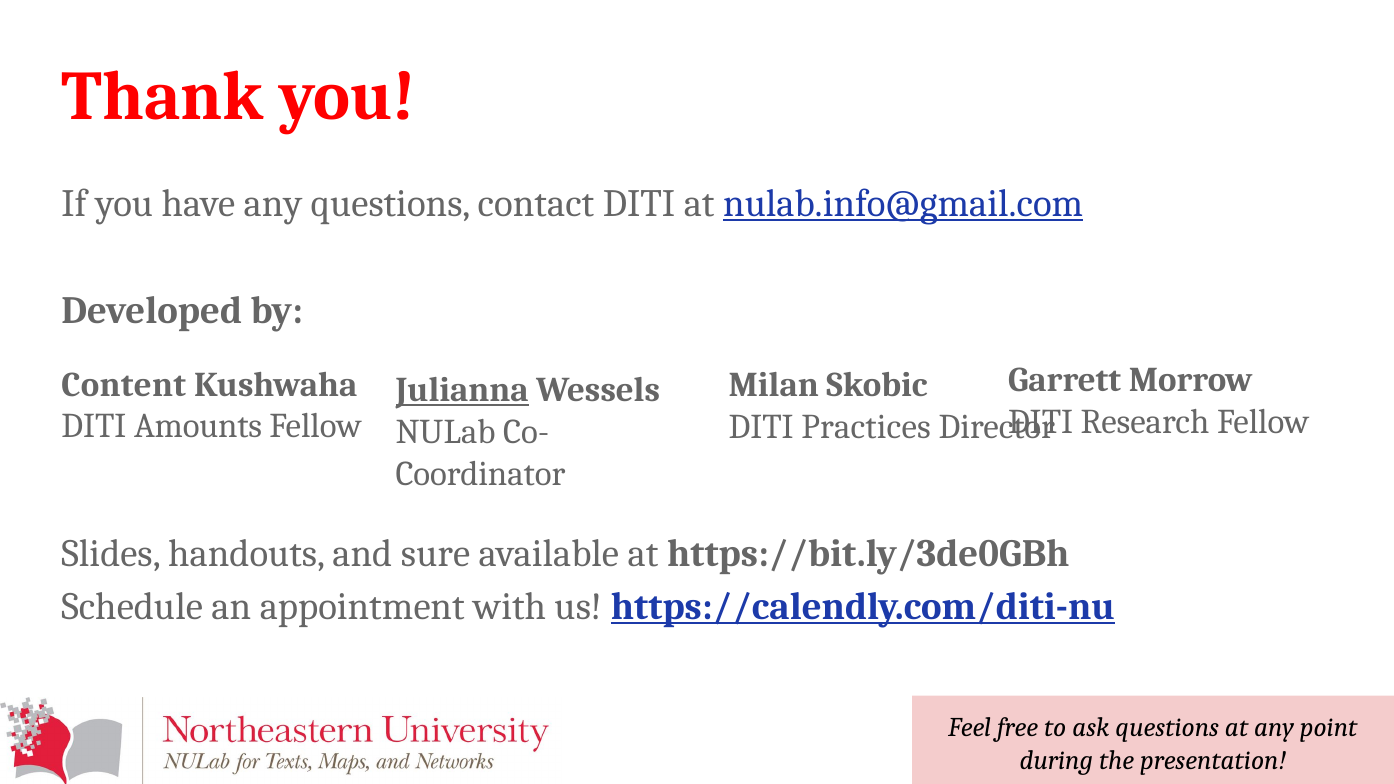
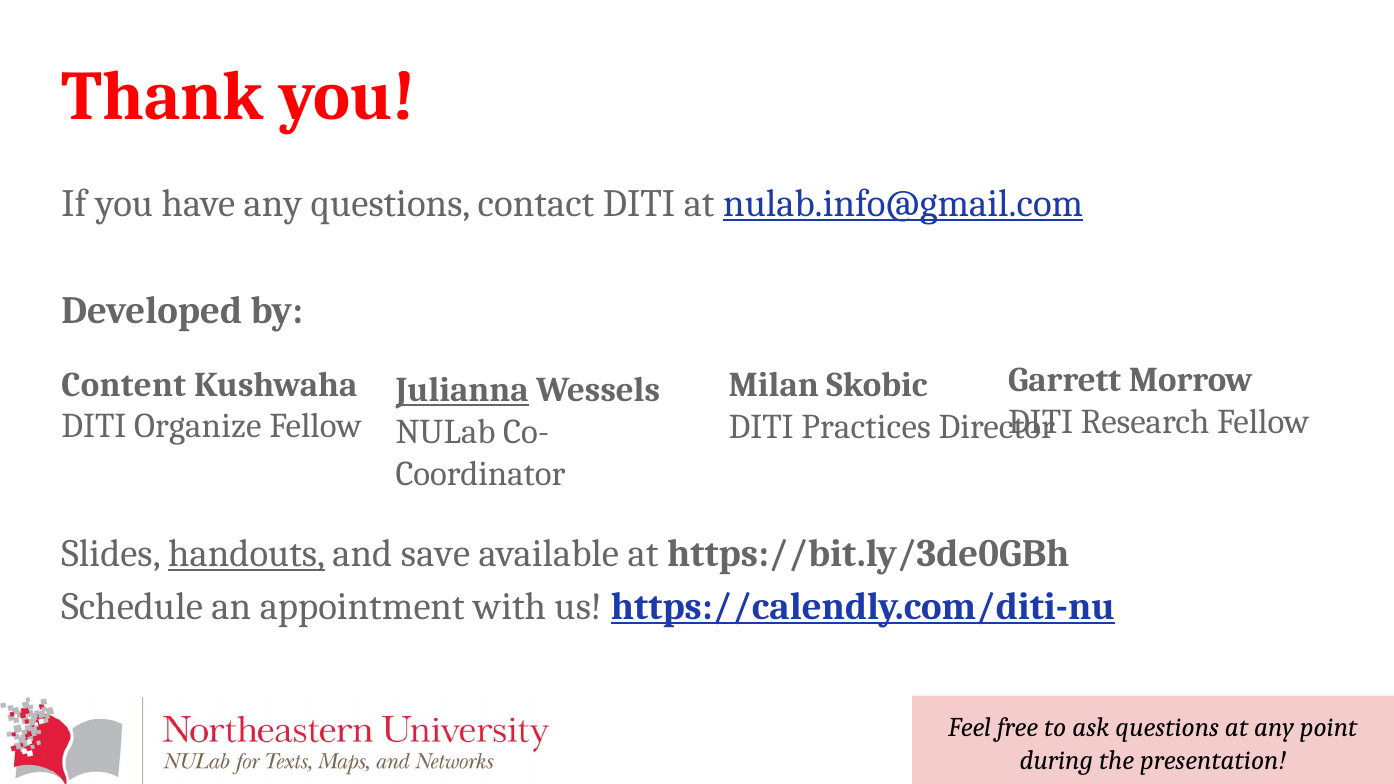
Amounts: Amounts -> Organize
handouts underline: none -> present
sure: sure -> save
